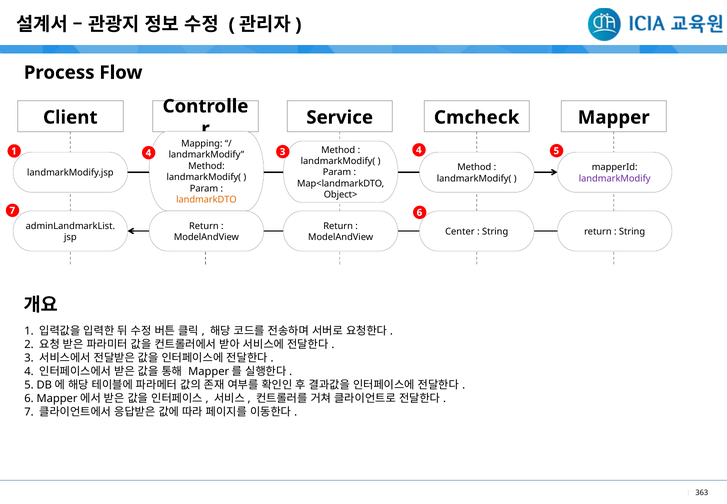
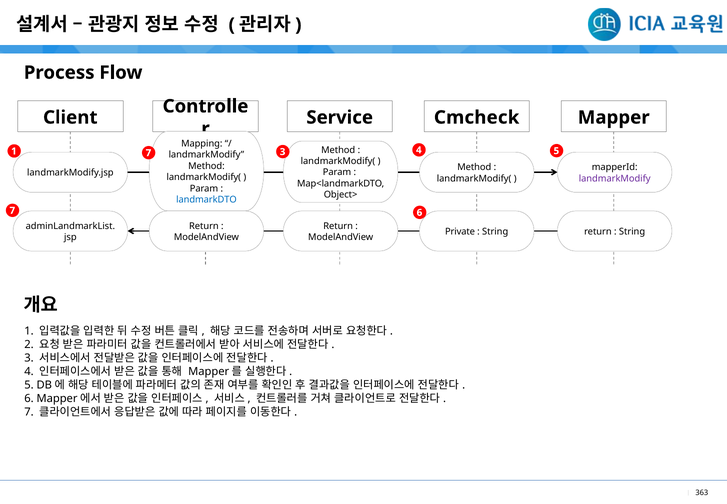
1 4: 4 -> 7
landmarkDTO colour: orange -> blue
Center: Center -> Private
